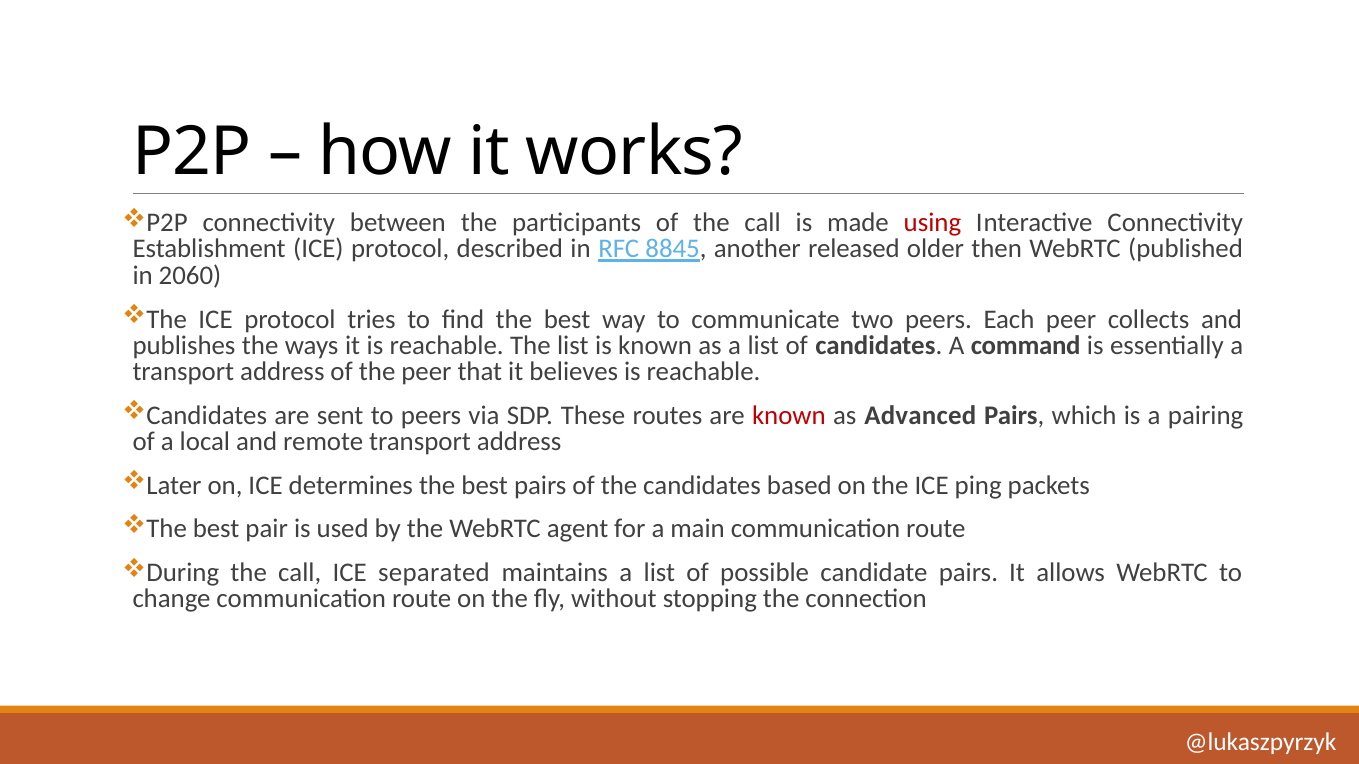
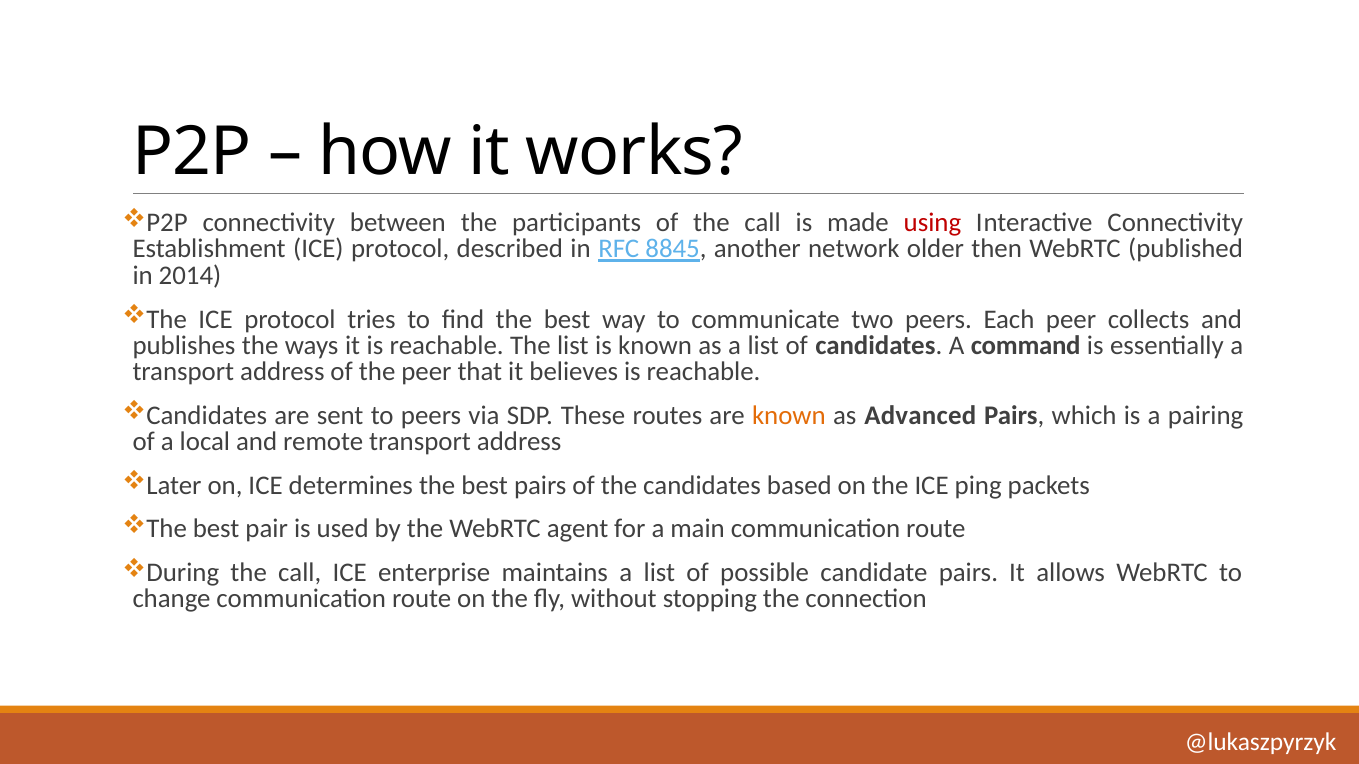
released: released -> network
2060: 2060 -> 2014
known at (789, 415) colour: red -> orange
separated: separated -> enterprise
